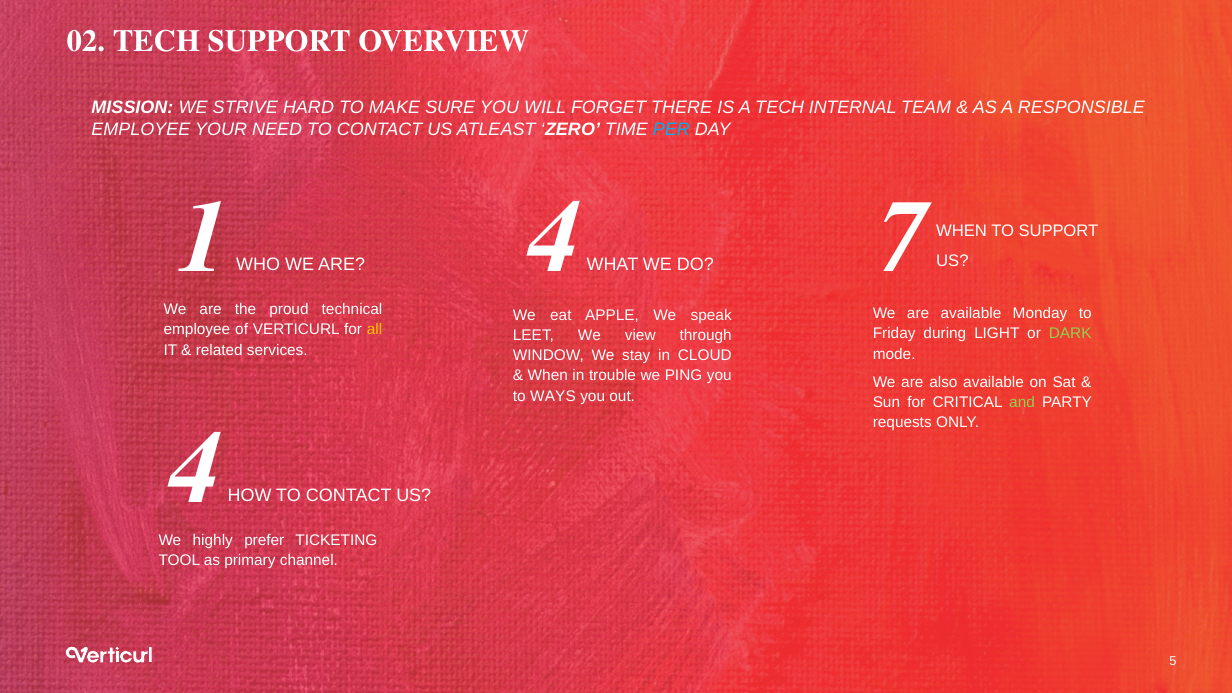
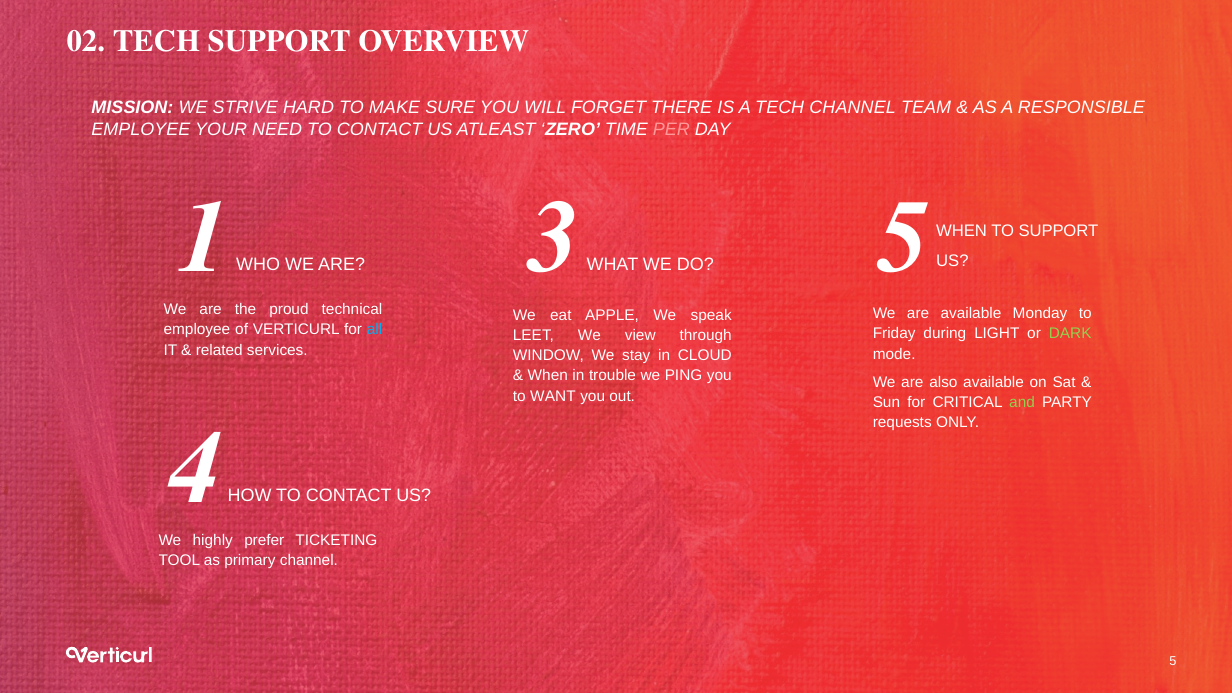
TECH INTERNAL: INTERNAL -> CHANNEL
PER colour: light blue -> pink
ARE 4: 4 -> 3
DO 7: 7 -> 5
all colour: yellow -> light blue
WAYS: WAYS -> WANT
